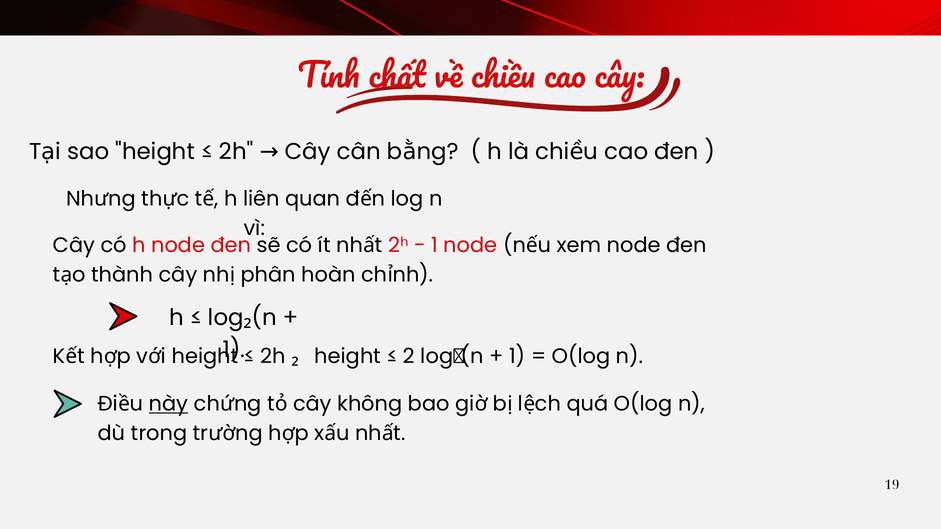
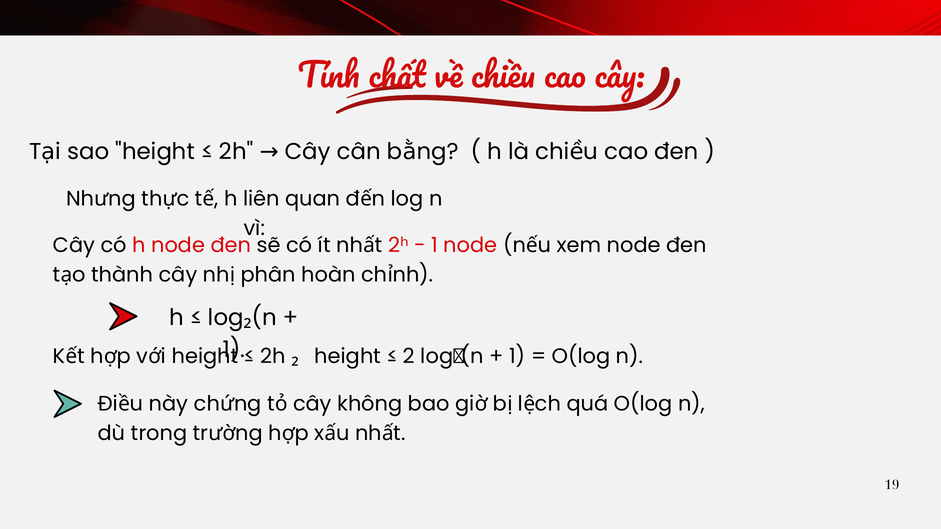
này underline: present -> none
